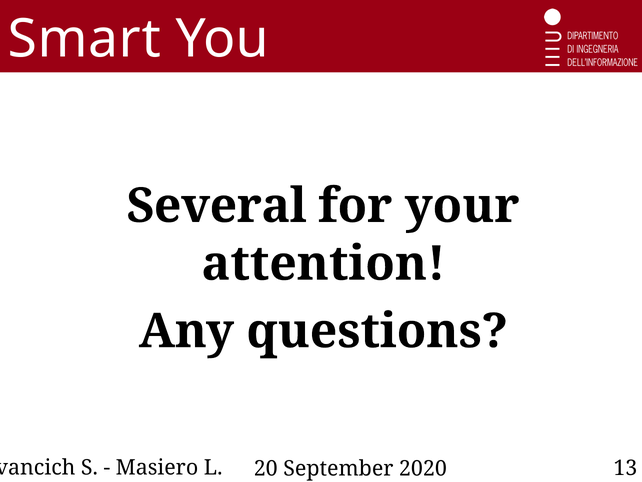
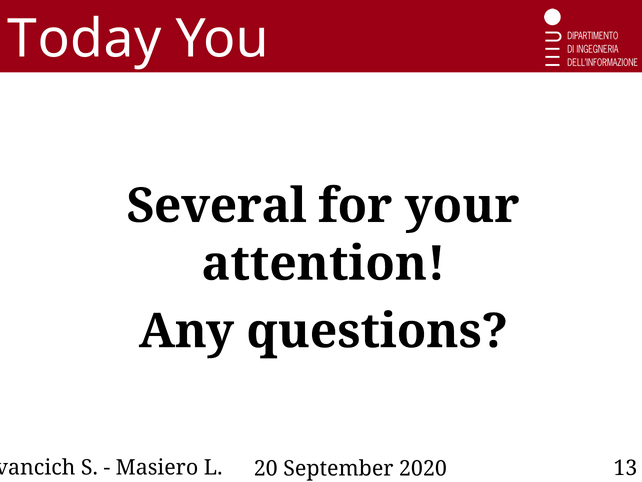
Smart: Smart -> Today
